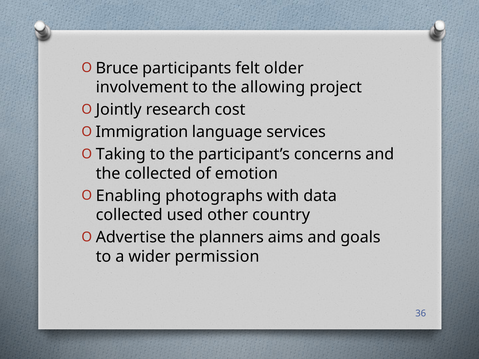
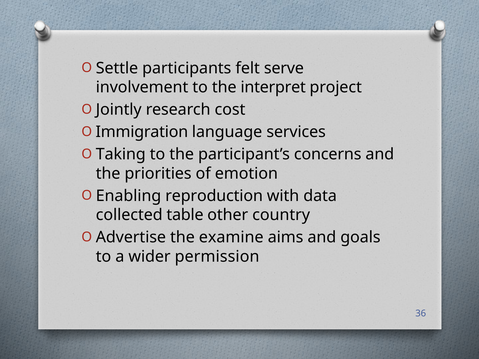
Bruce: Bruce -> Settle
older: older -> serve
allowing: allowing -> interpret
the collected: collected -> priorities
photographs: photographs -> reproduction
used: used -> table
planners: planners -> examine
